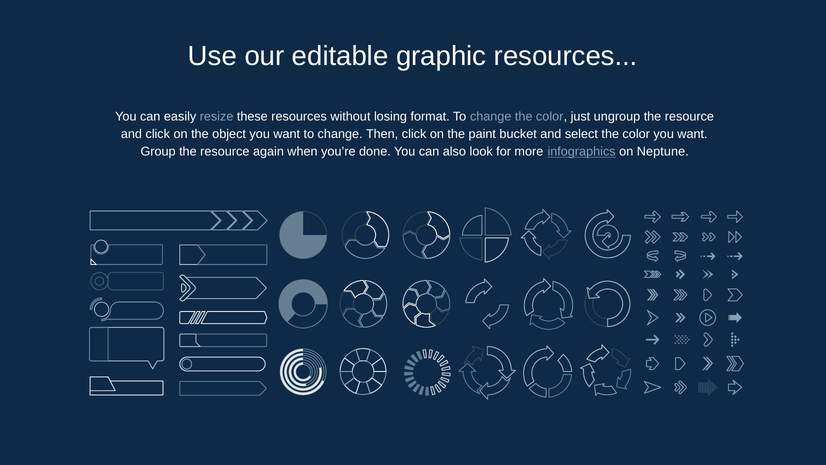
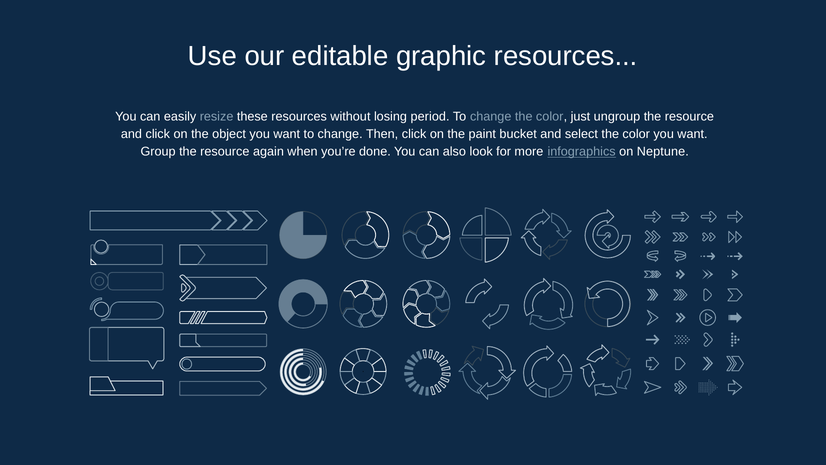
format: format -> period
